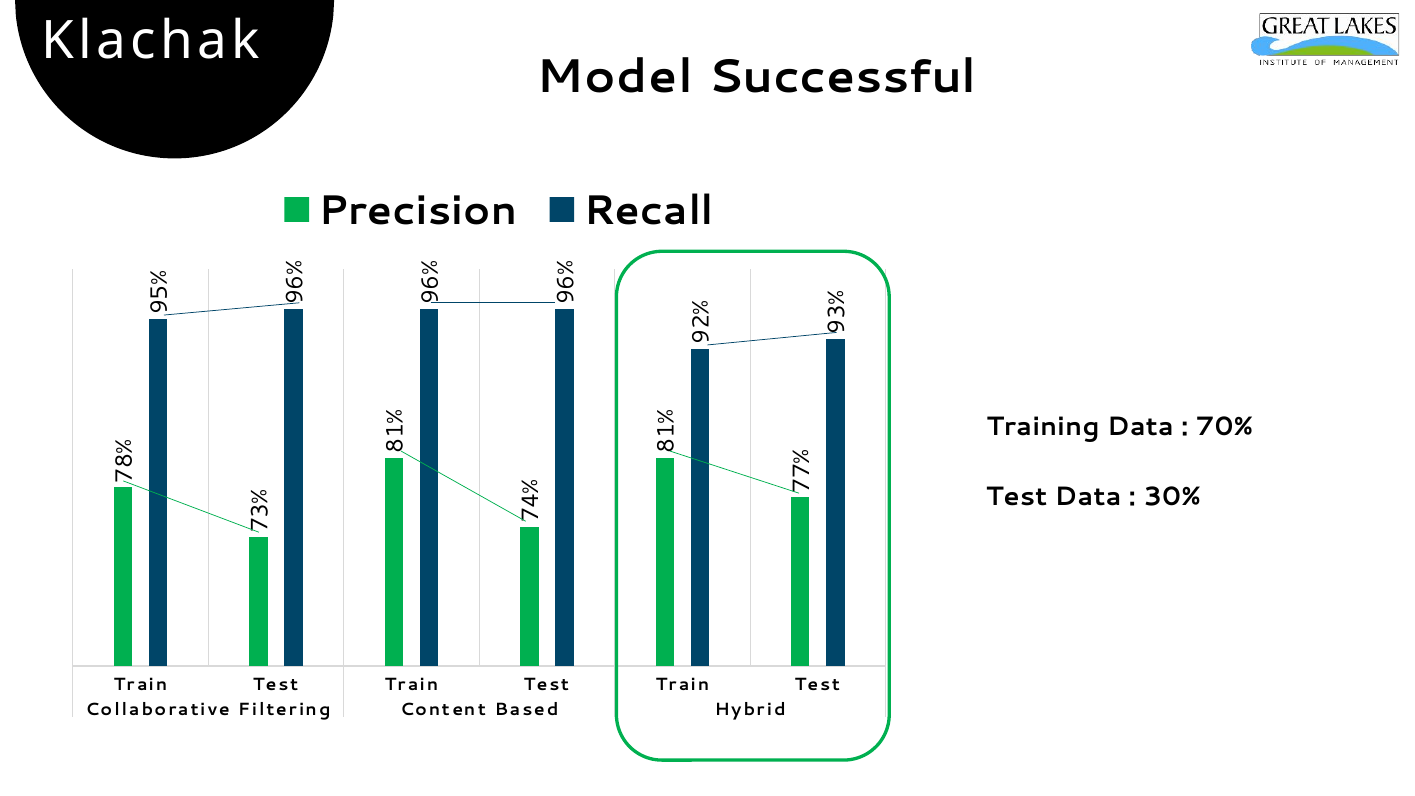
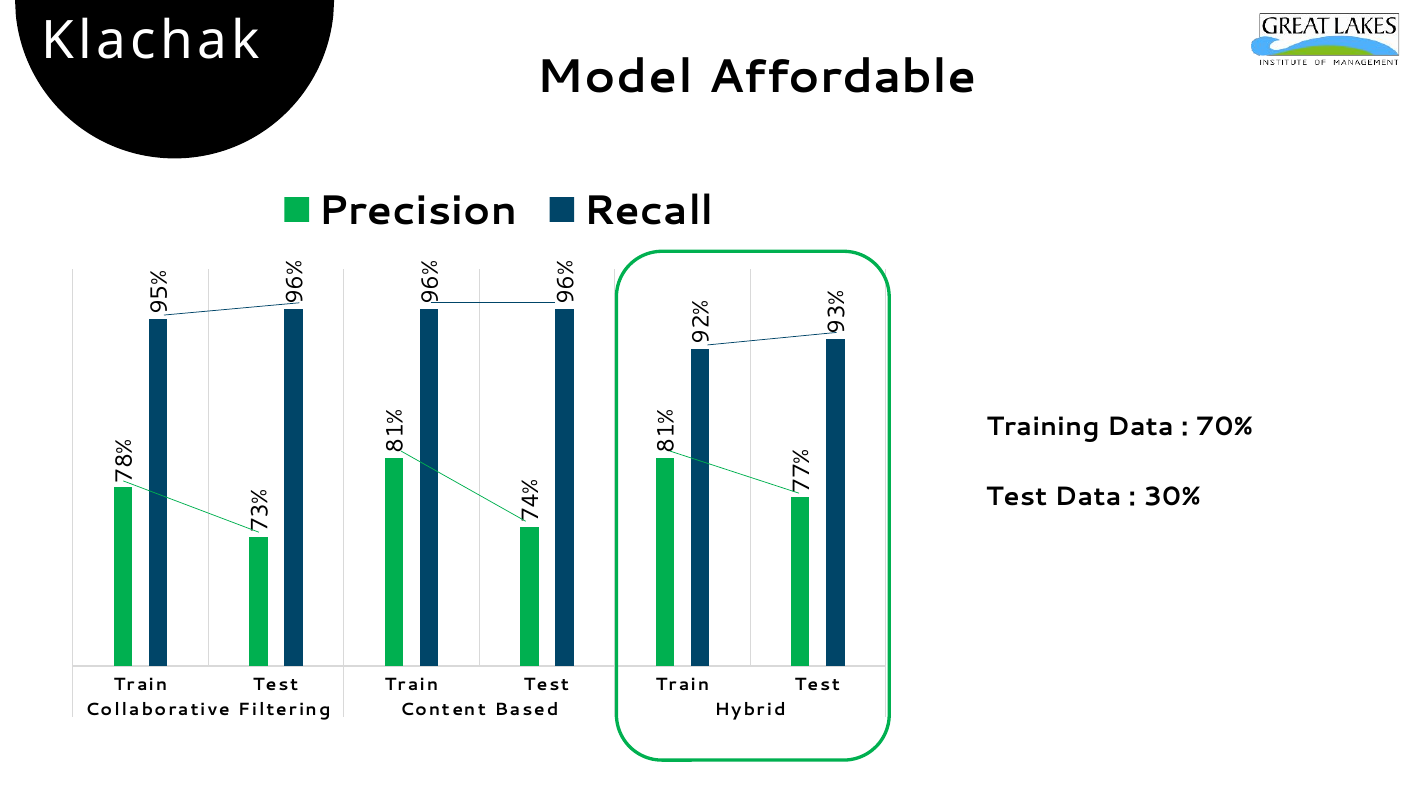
Successful: Successful -> Affordable
